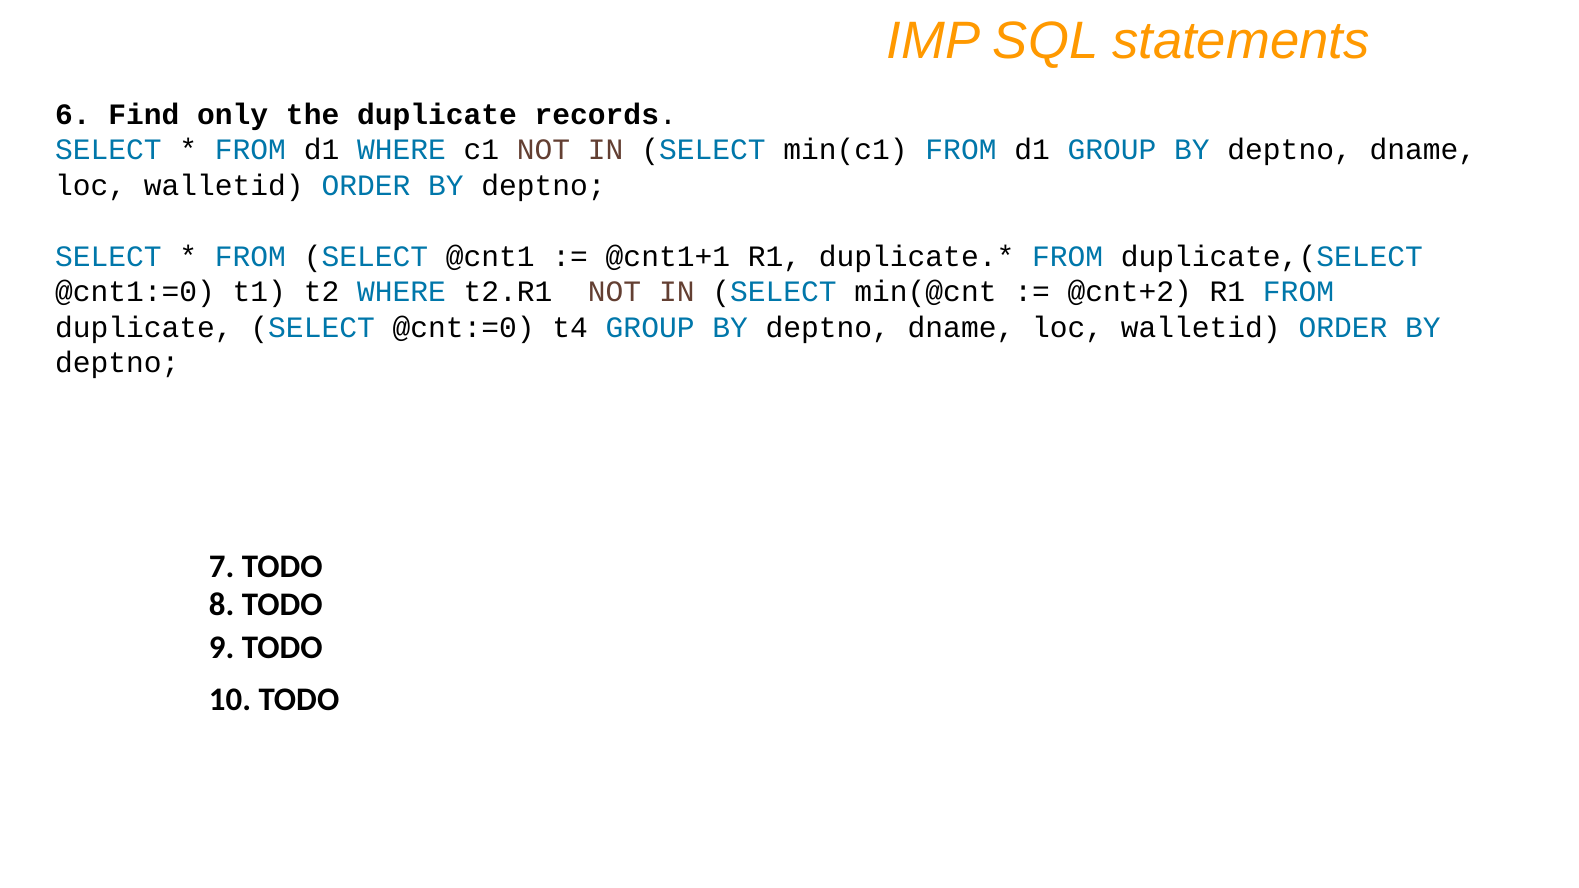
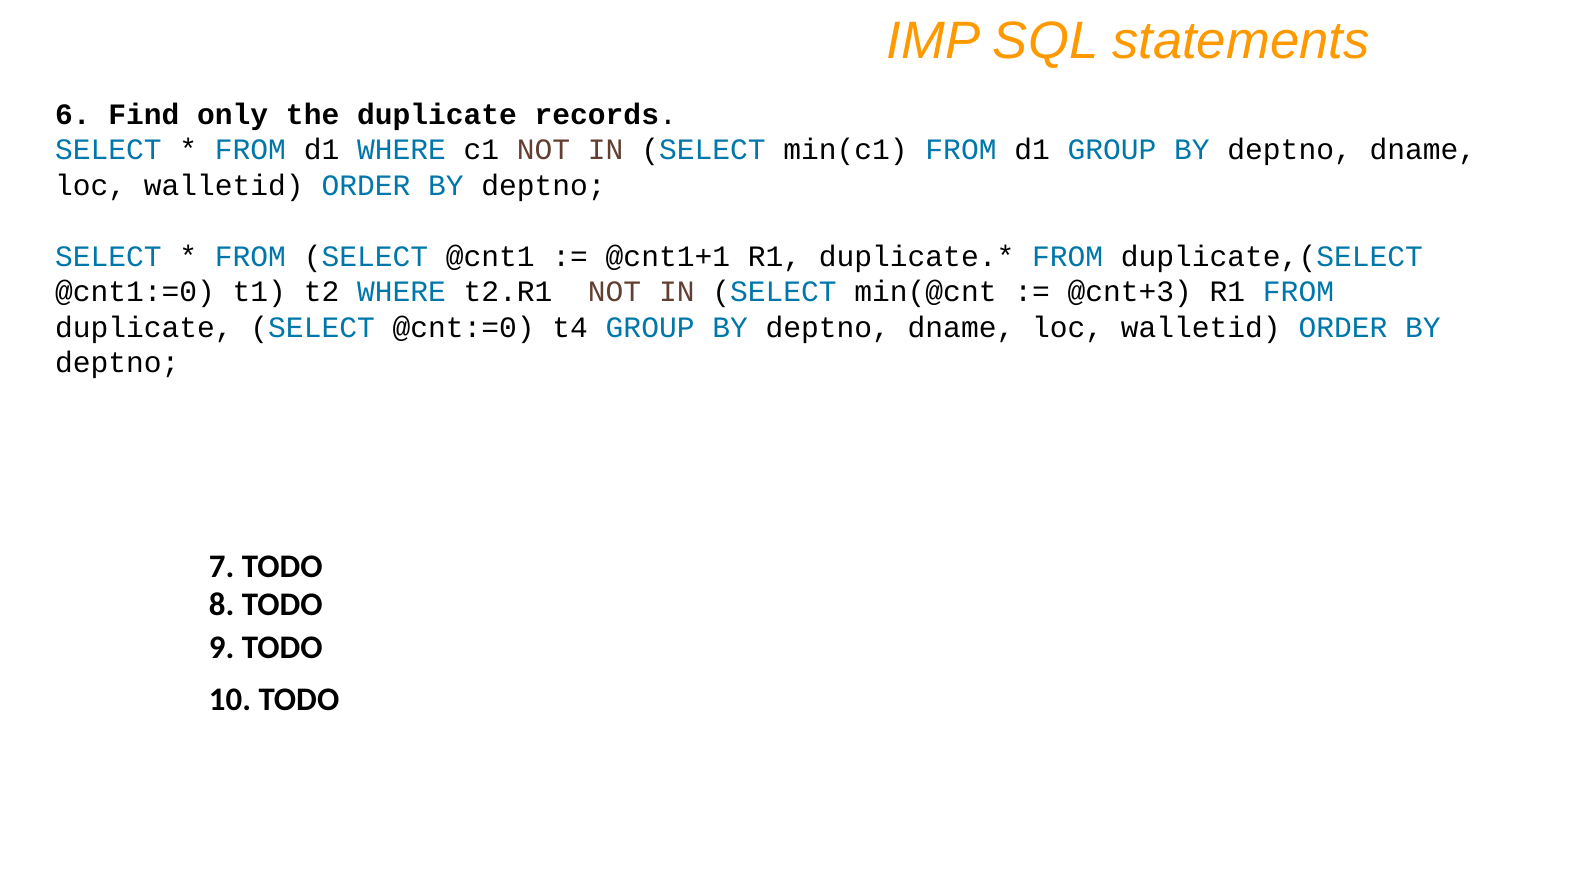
@cnt+2: @cnt+2 -> @cnt+3
